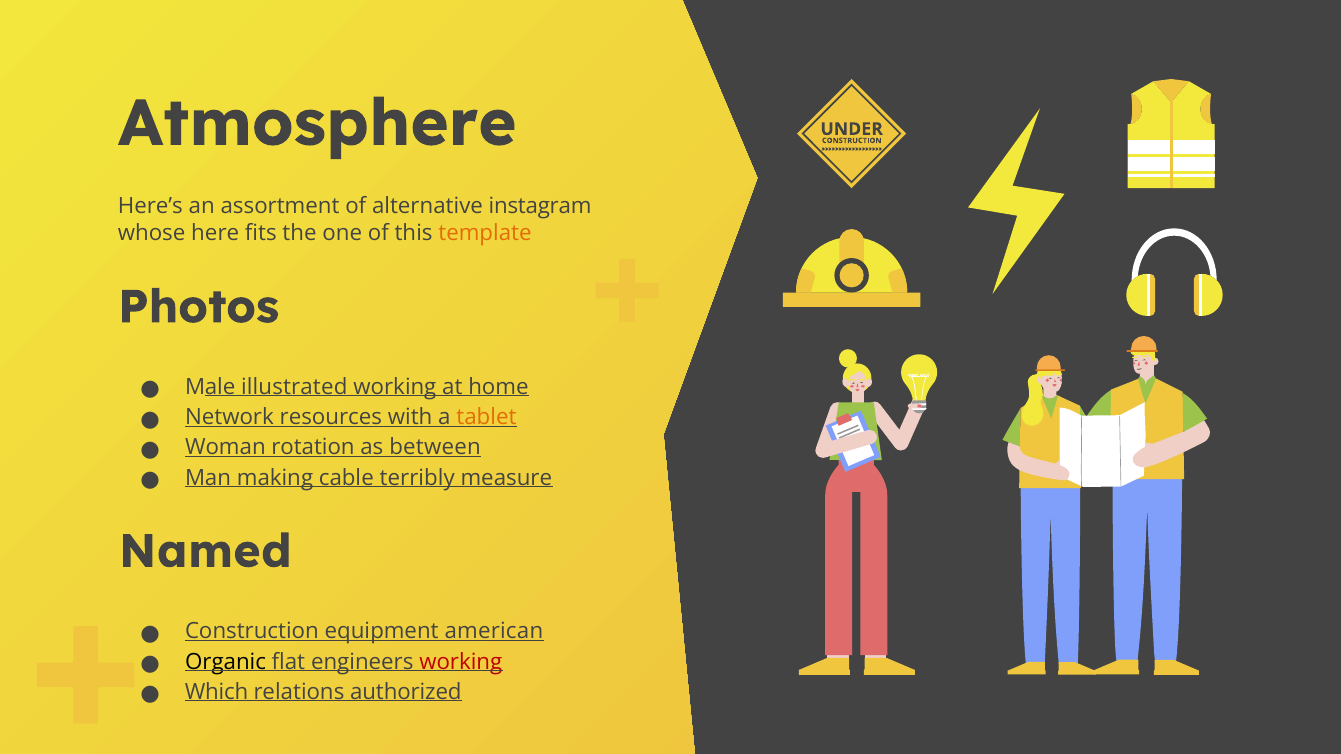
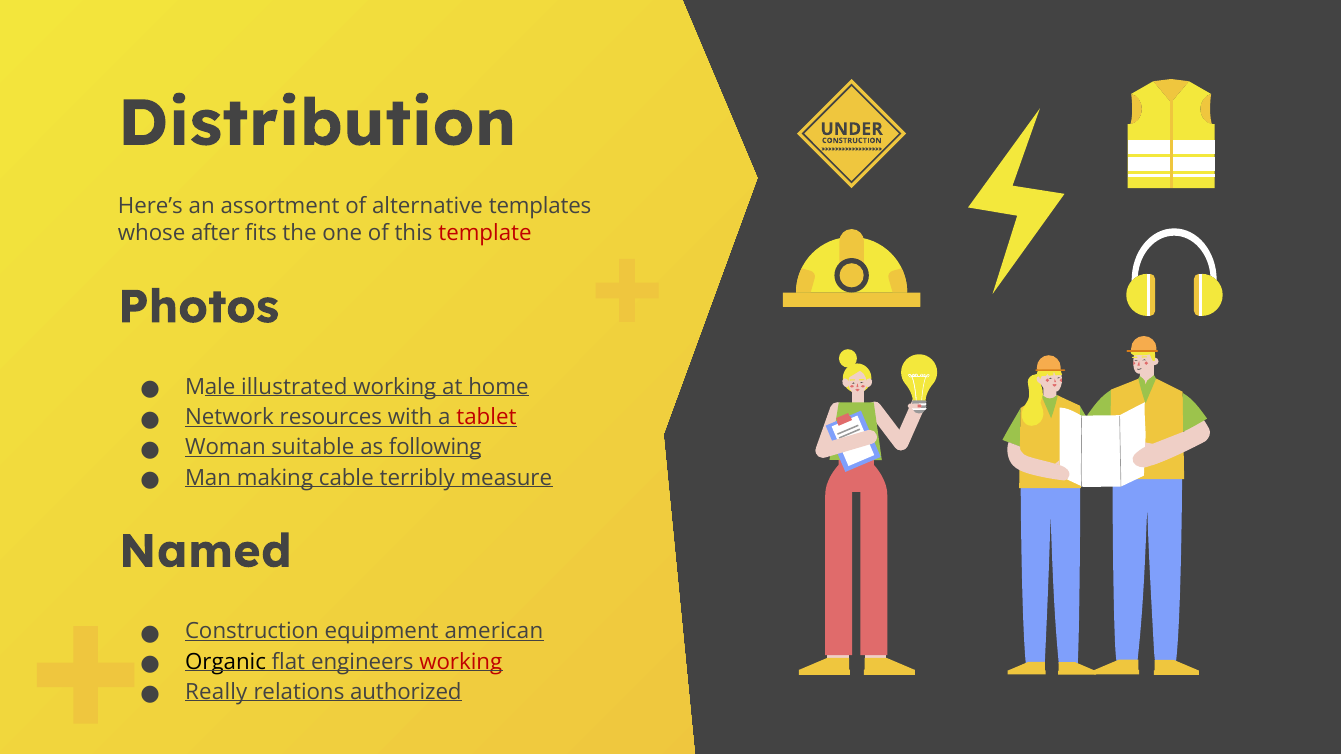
Atmosphere: Atmosphere -> Distribution
instagram: instagram -> templates
here: here -> after
template colour: orange -> red
tablet colour: orange -> red
rotation: rotation -> suitable
between: between -> following
Which: Which -> Really
